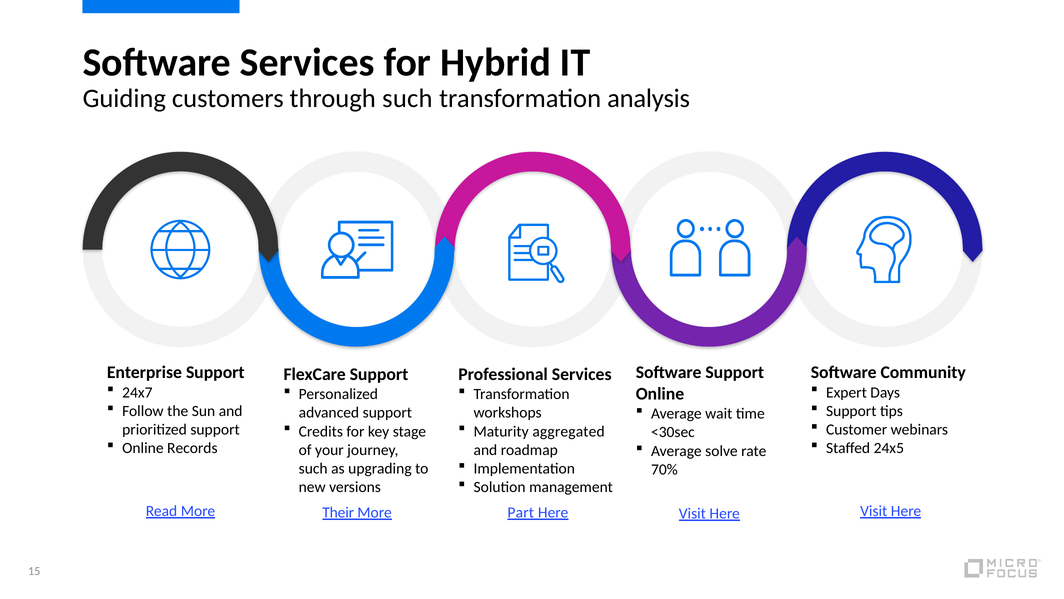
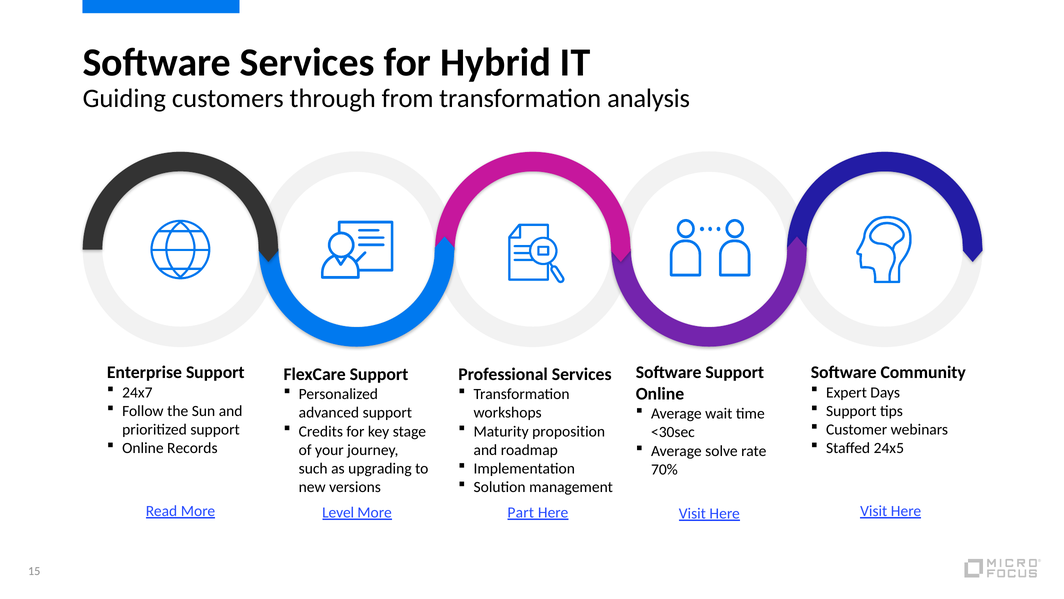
through such: such -> from
aggregated: aggregated -> proposition
Their: Their -> Level
